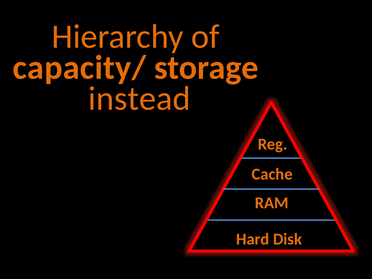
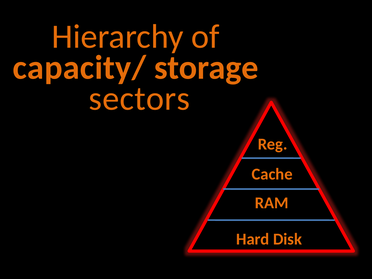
instead: instead -> sectors
